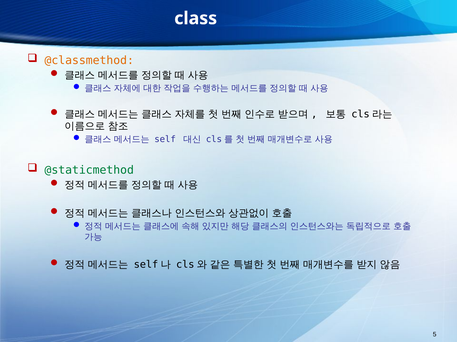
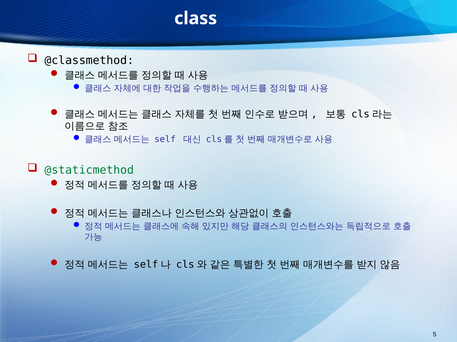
@classmethod colour: orange -> black
